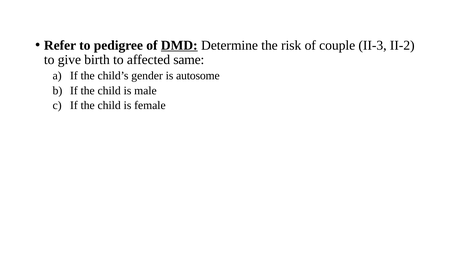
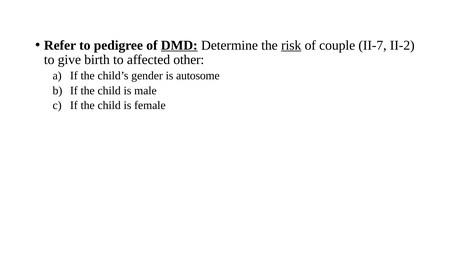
risk underline: none -> present
II-3: II-3 -> II-7
same: same -> other
